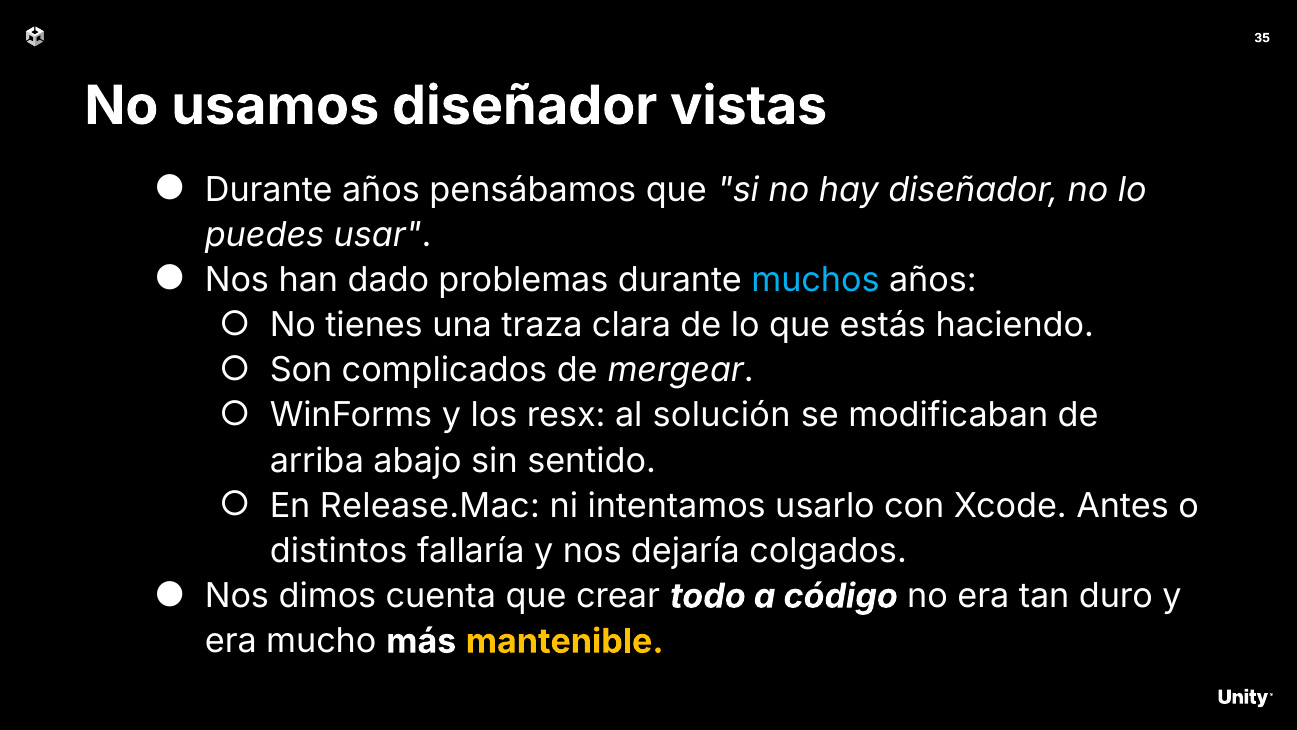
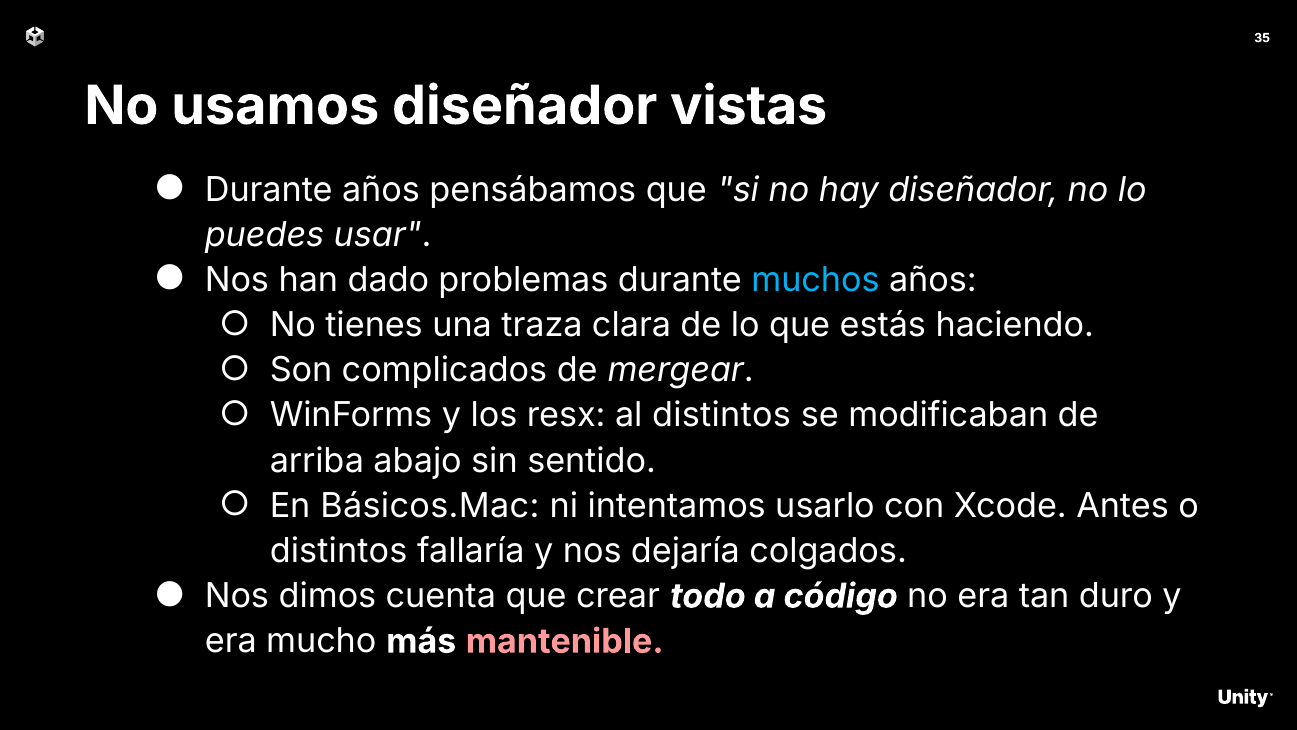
al solución: solución -> distintos
Release.Mac: Release.Mac -> Básicos.Mac
mantenible colour: yellow -> pink
